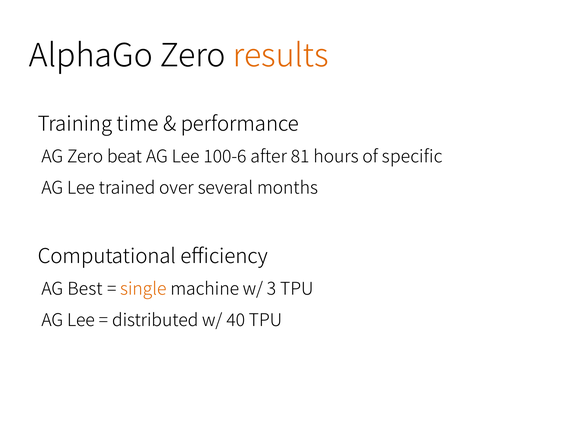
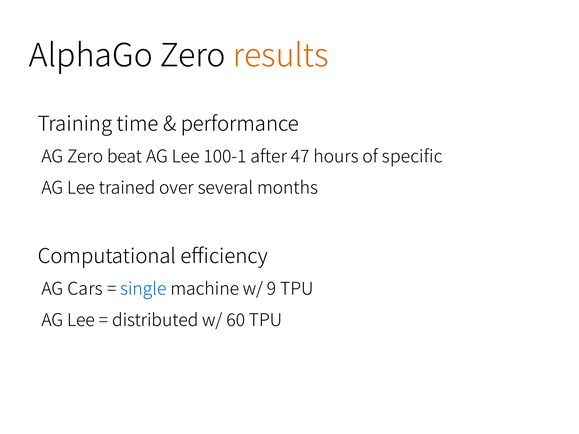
100-6: 100-6 -> 100-1
81: 81 -> 47
Best: Best -> Cars
single colour: orange -> blue
3: 3 -> 9
40: 40 -> 60
